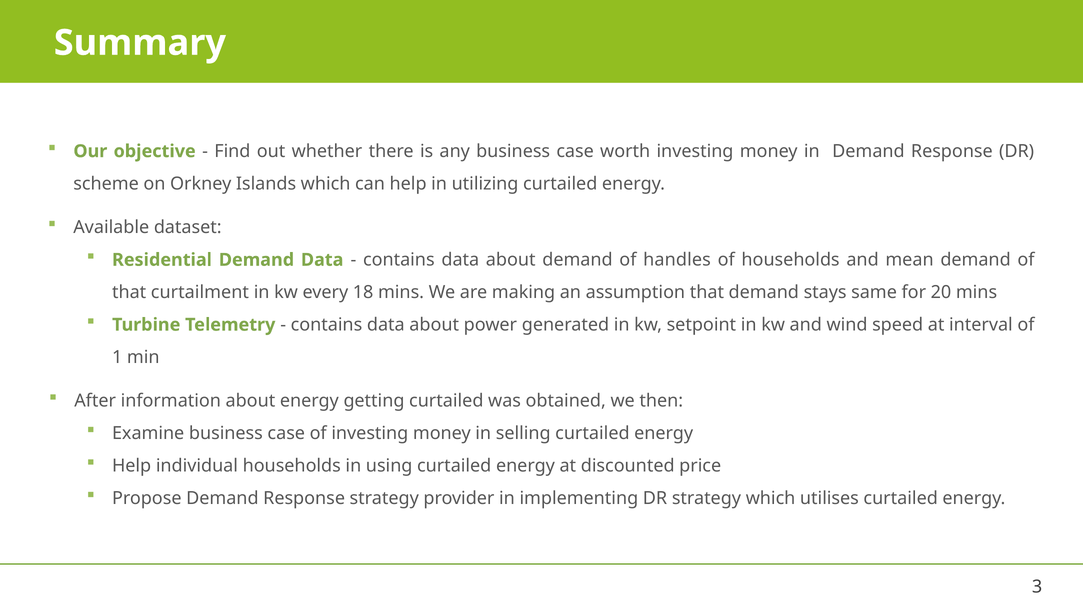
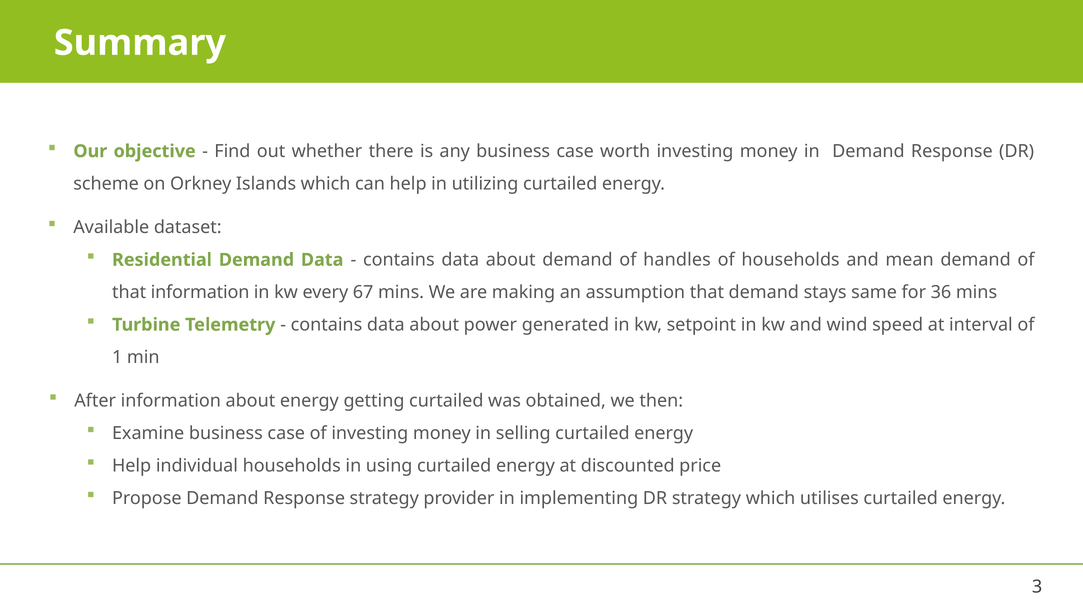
that curtailment: curtailment -> information
18: 18 -> 67
20: 20 -> 36
